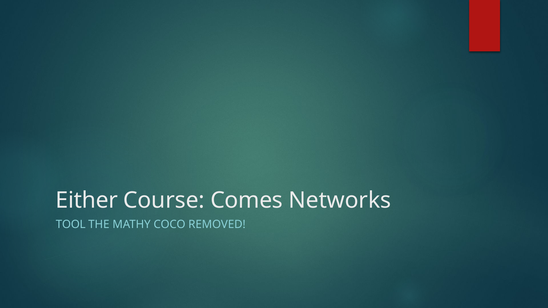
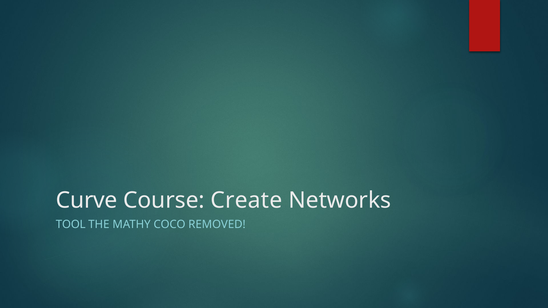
Either: Either -> Curve
Comes: Comes -> Create
